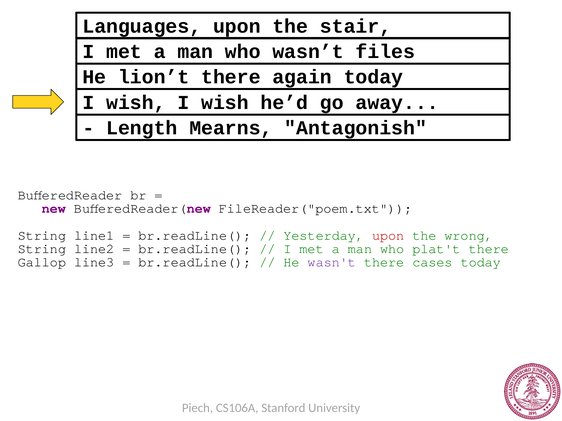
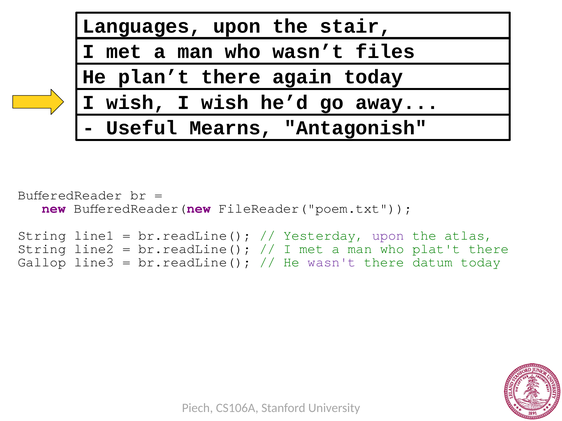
lion’t: lion’t -> plan’t
Length: Length -> Useful
upon at (388, 236) colour: red -> purple
wrong: wrong -> atlas
cases: cases -> datum
